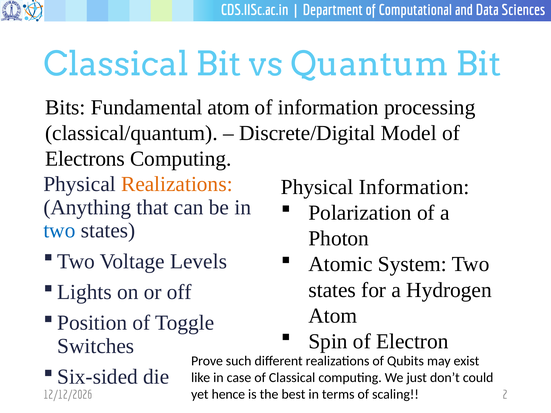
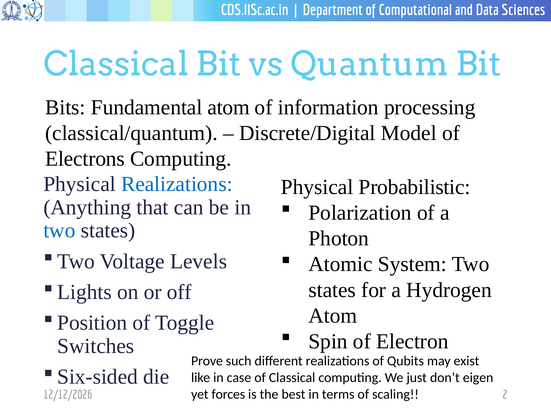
Realizations at (177, 184) colour: orange -> blue
Physical Information: Information -> Probabilistic
could: could -> eigen
hence: hence -> forces
